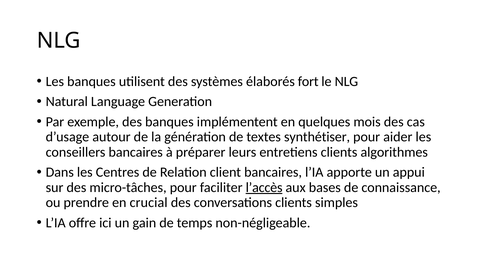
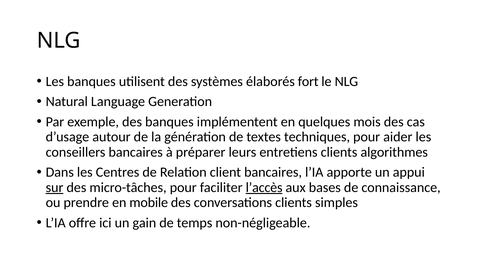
synthétiser: synthétiser -> techniques
sur underline: none -> present
crucial: crucial -> mobile
